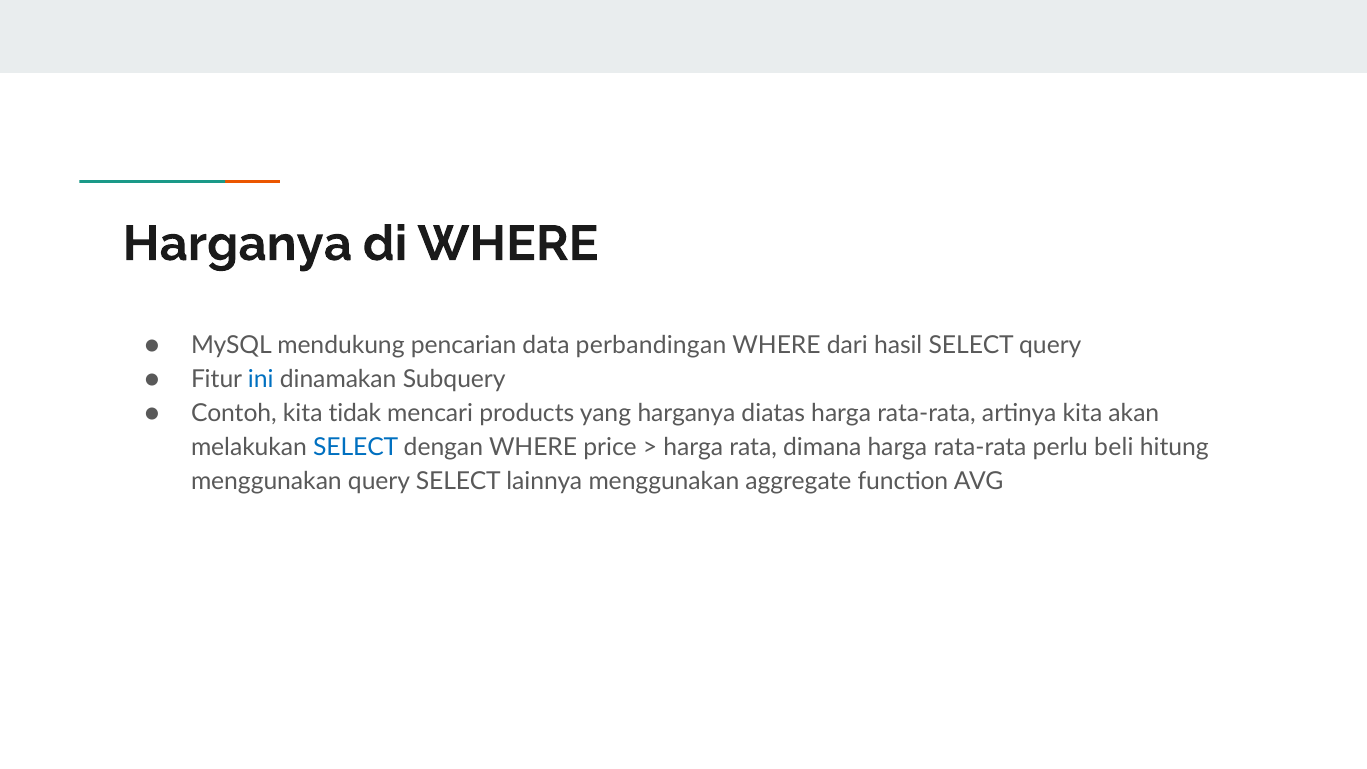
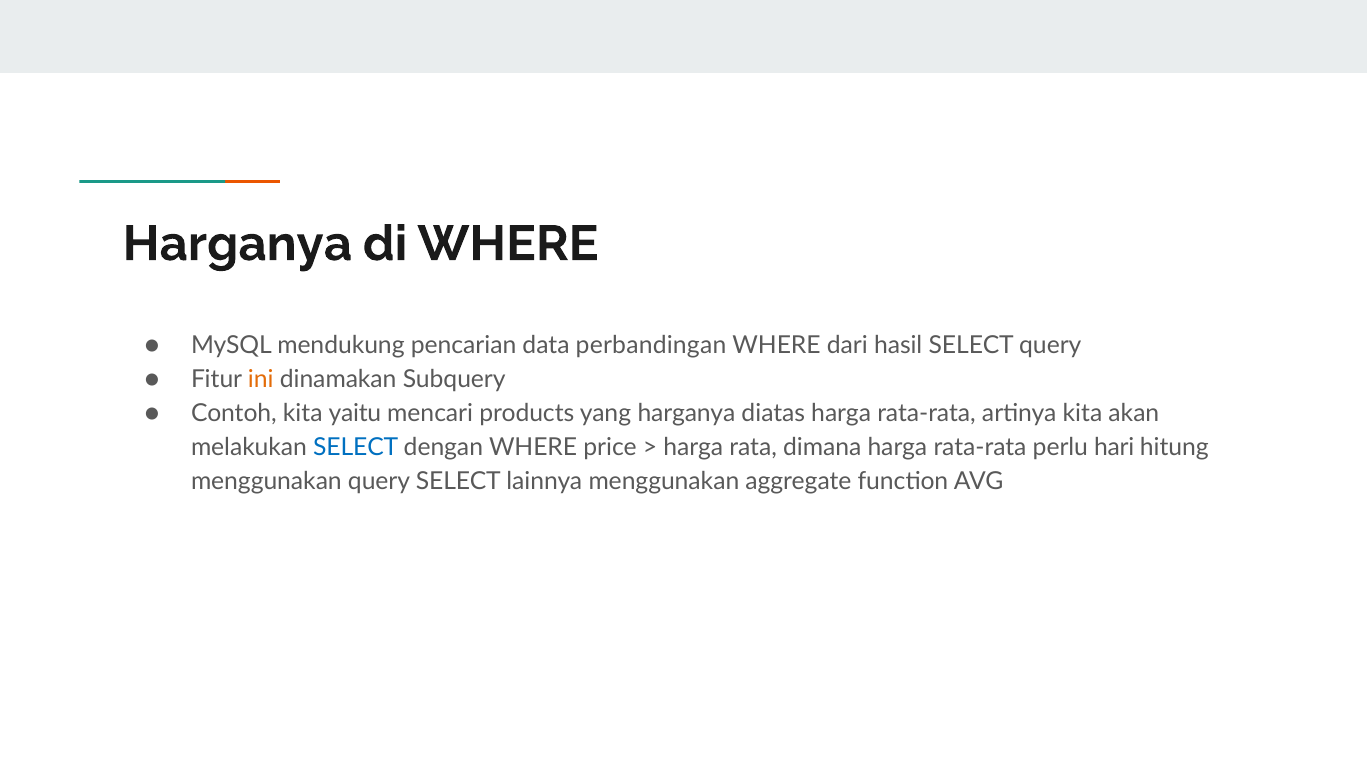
ini colour: blue -> orange
tidak: tidak -> yaitu
beli: beli -> hari
